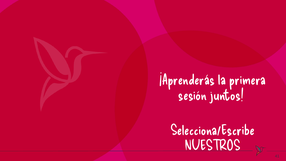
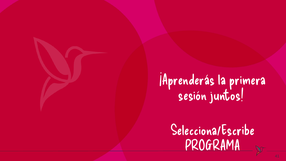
NUESTROS: NUESTROS -> PROGRAMA
